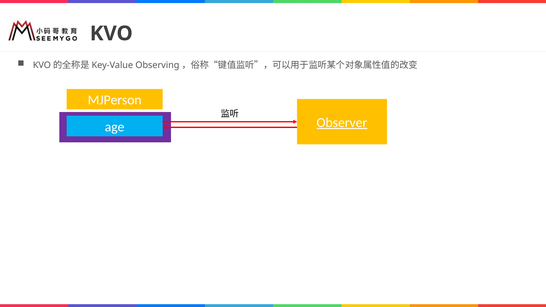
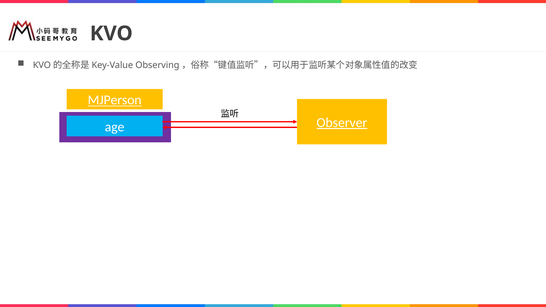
MJPerson underline: none -> present
